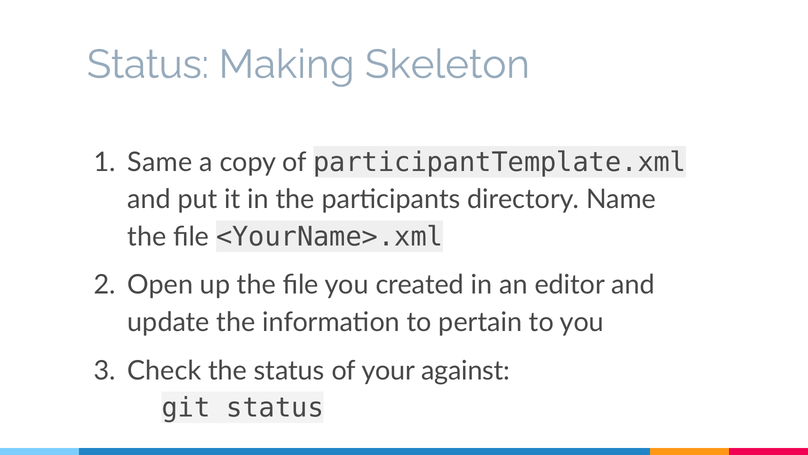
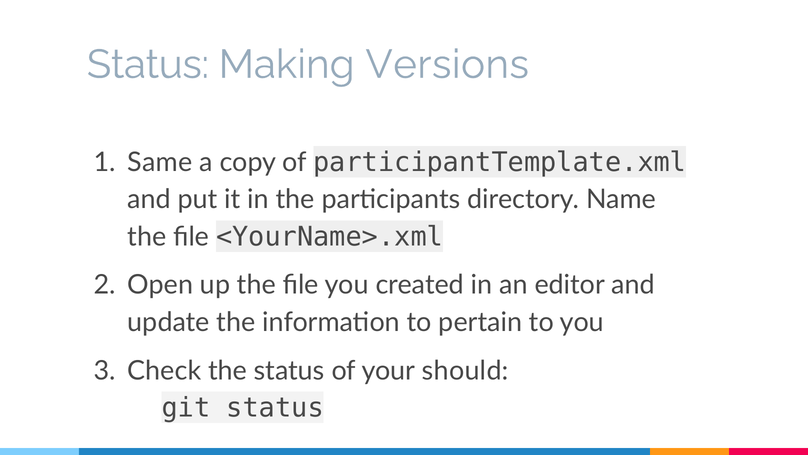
Skeleton: Skeleton -> Versions
against: against -> should
